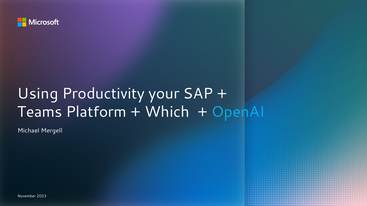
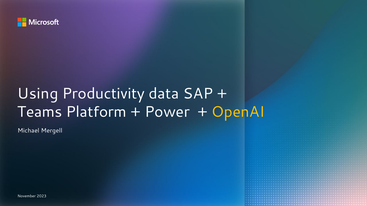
your: your -> data
Which: Which -> Power
OpenAI colour: light blue -> yellow
